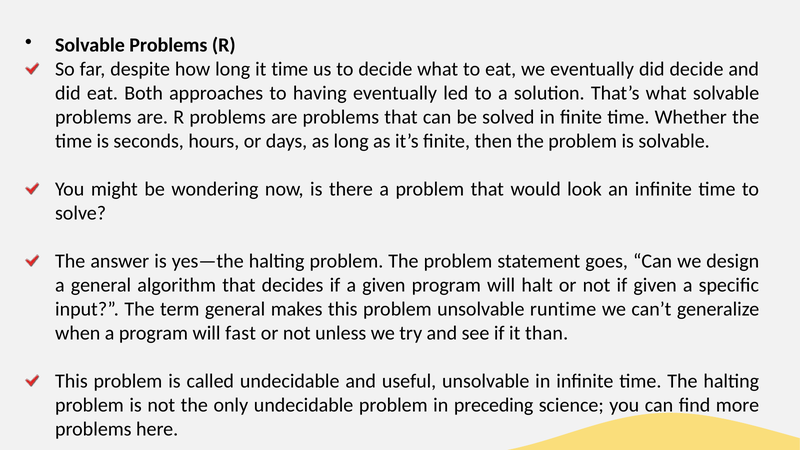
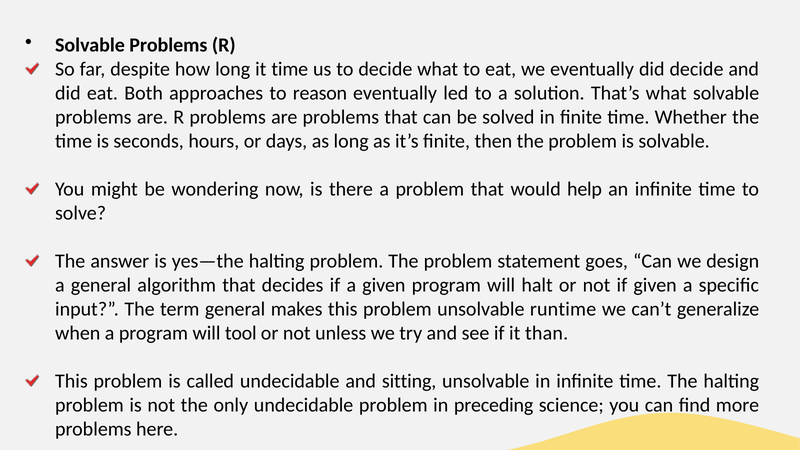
having: having -> reason
look: look -> help
fast: fast -> tool
useful: useful -> sitting
